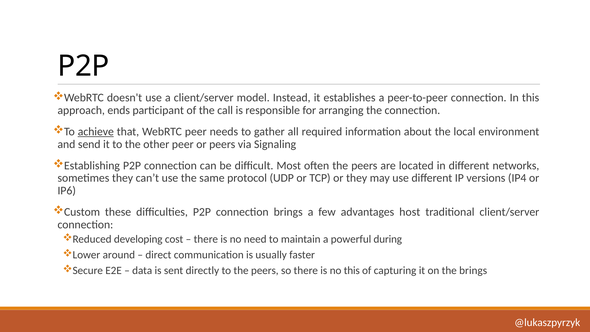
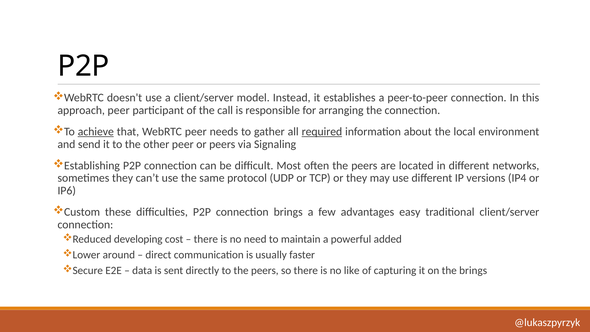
approach ends: ends -> peer
required underline: none -> present
host: host -> easy
during: during -> added
no this: this -> like
